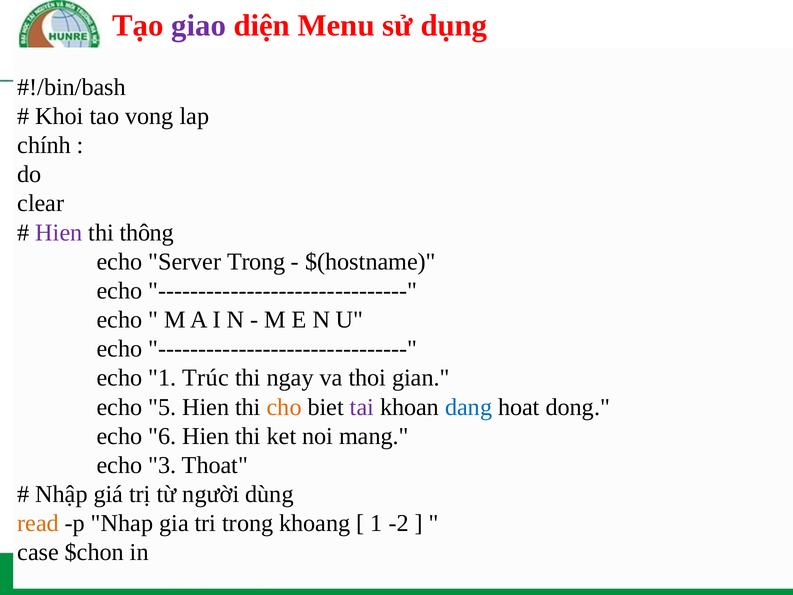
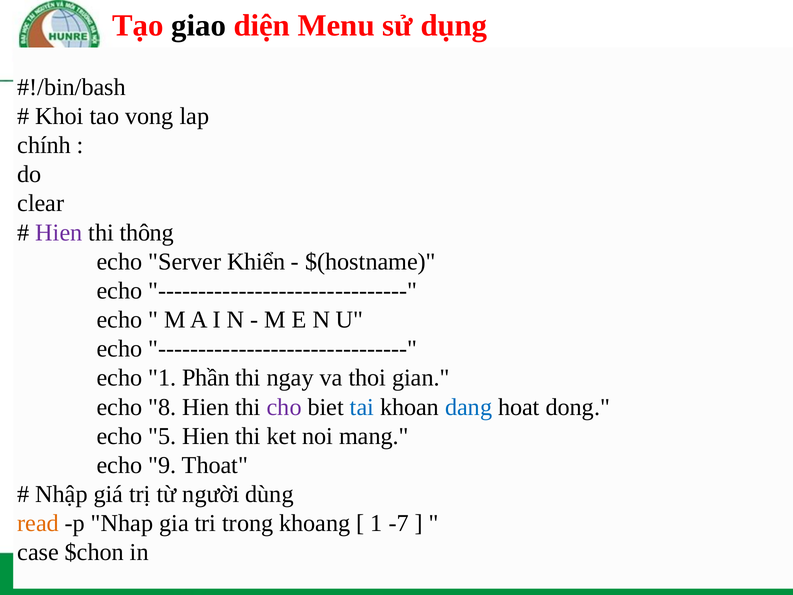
giao colour: purple -> black
Server Trong: Trong -> Khiển
Trúc: Trúc -> Phần
5: 5 -> 8
cho colour: orange -> purple
tai colour: purple -> blue
6: 6 -> 5
3: 3 -> 9
-2: -2 -> -7
